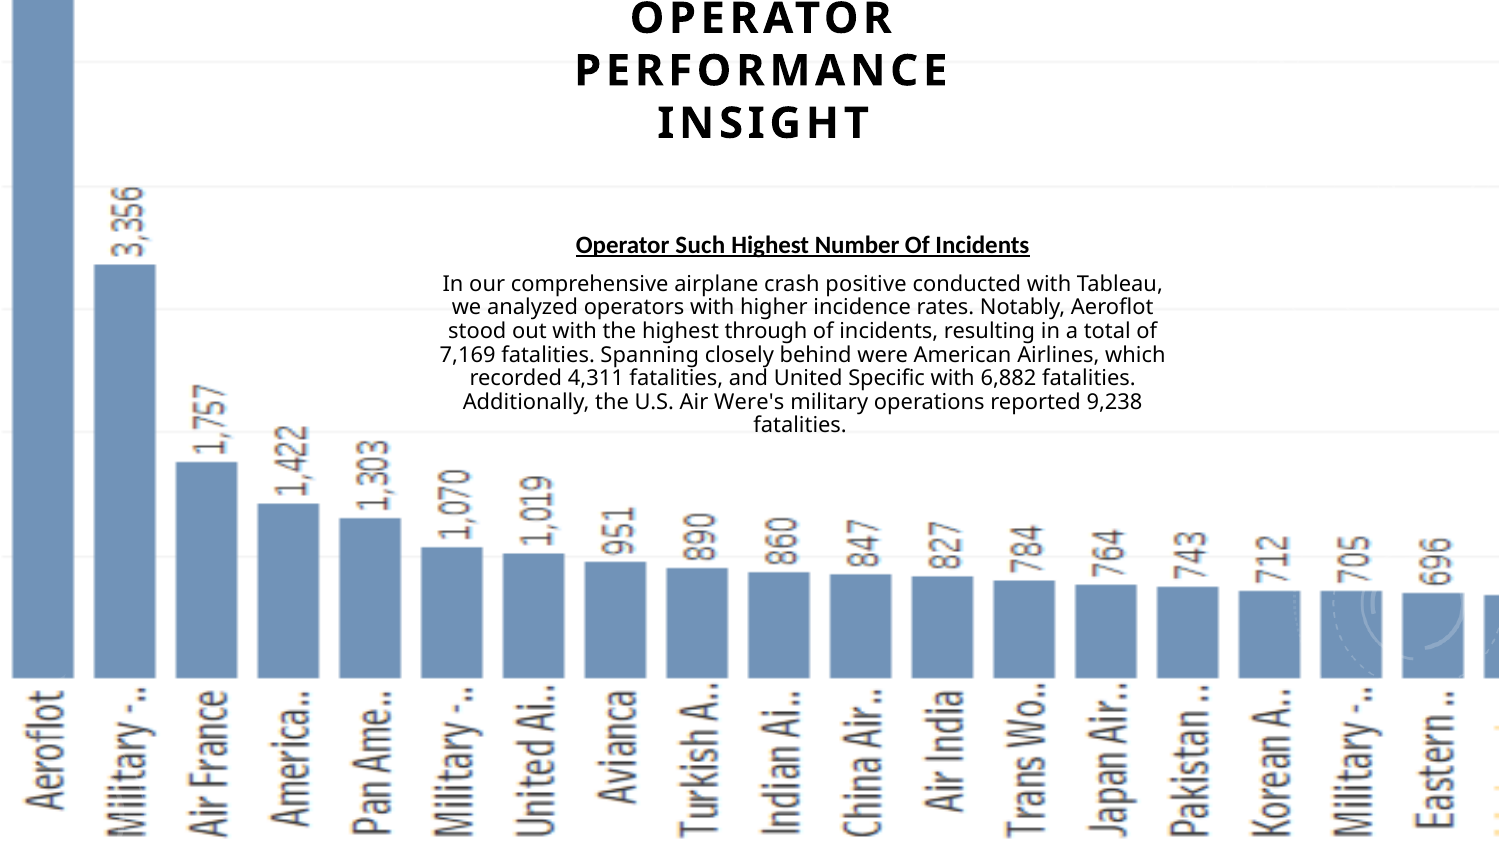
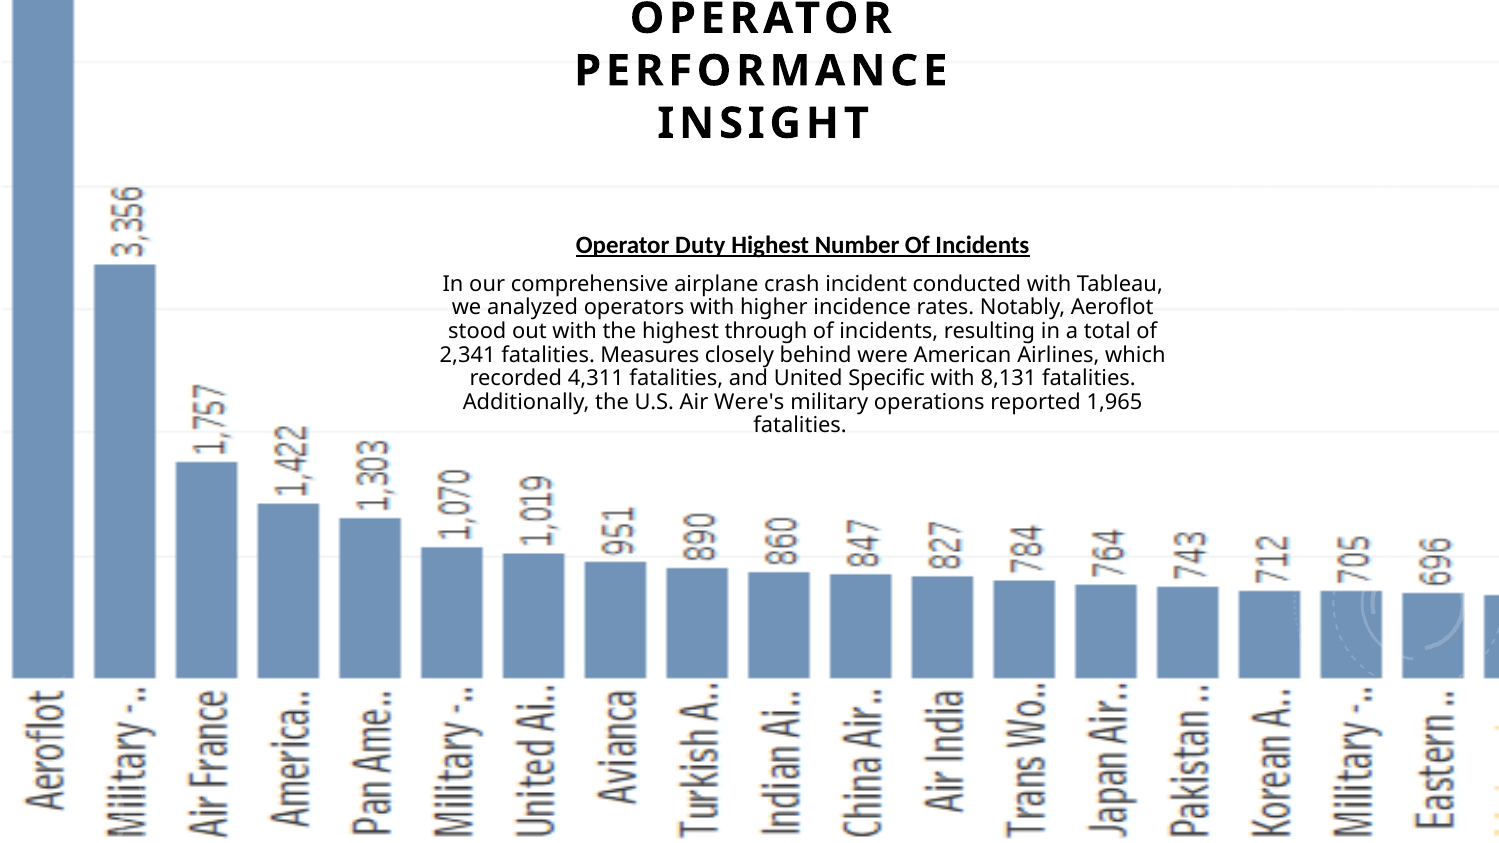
Such: Such -> Duty
positive: positive -> incident
7,169: 7,169 -> 2,341
Spanning: Spanning -> Measures
6,882: 6,882 -> 8,131
9,238: 9,238 -> 1,965
